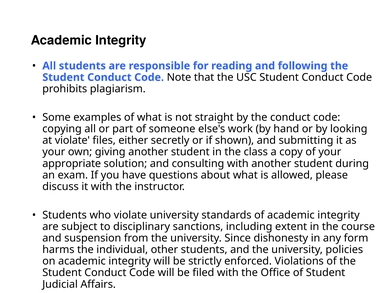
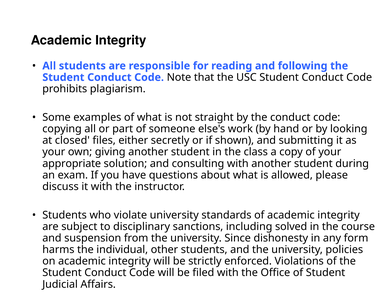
at violate: violate -> closed
extent: extent -> solved
